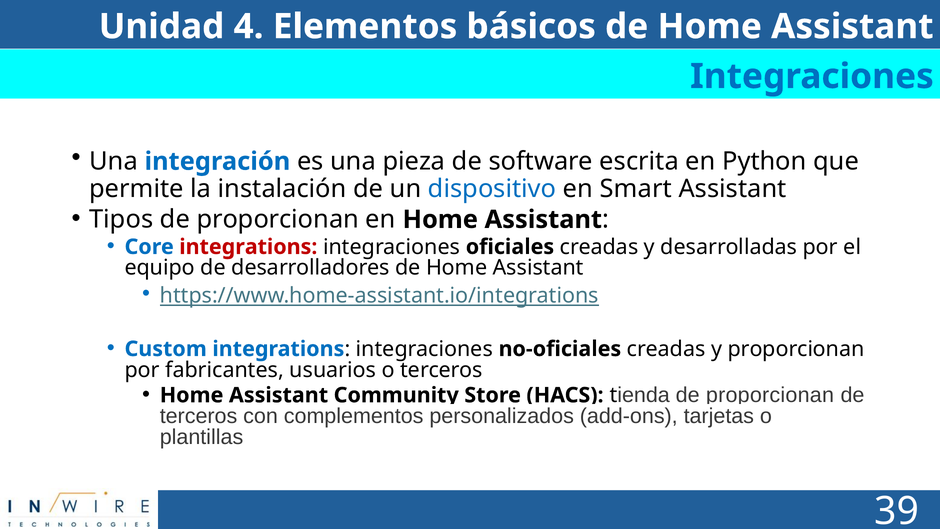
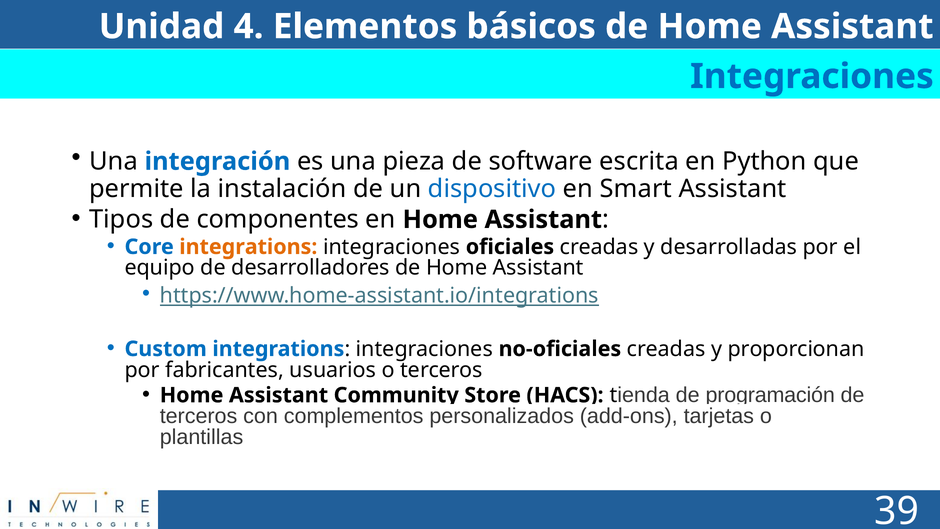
Tipos de proporcionan: proporcionan -> componentes
integrations at (248, 247) colour: red -> orange
proporcionan at (770, 395): proporcionan -> programación
